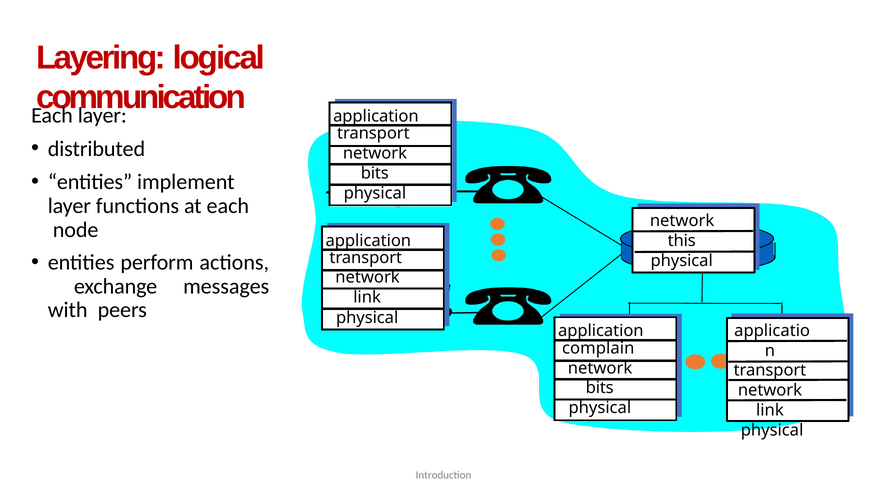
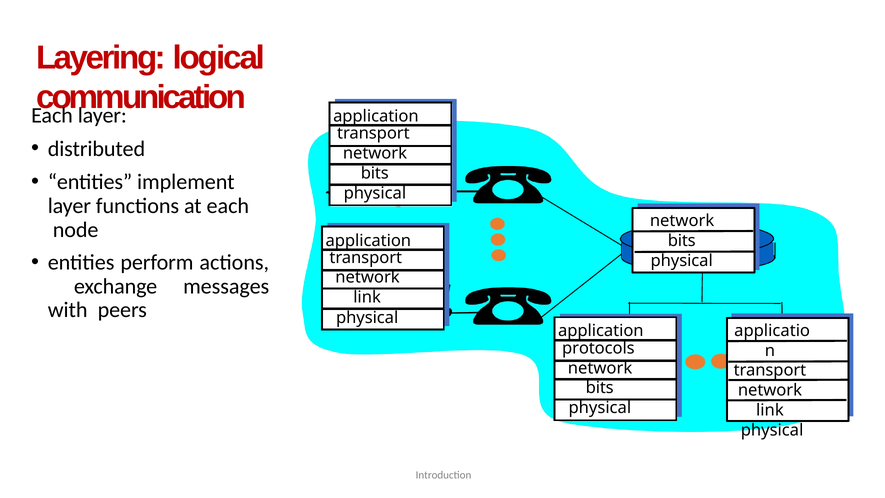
this at (682, 241): this -> bits
complain: complain -> protocols
